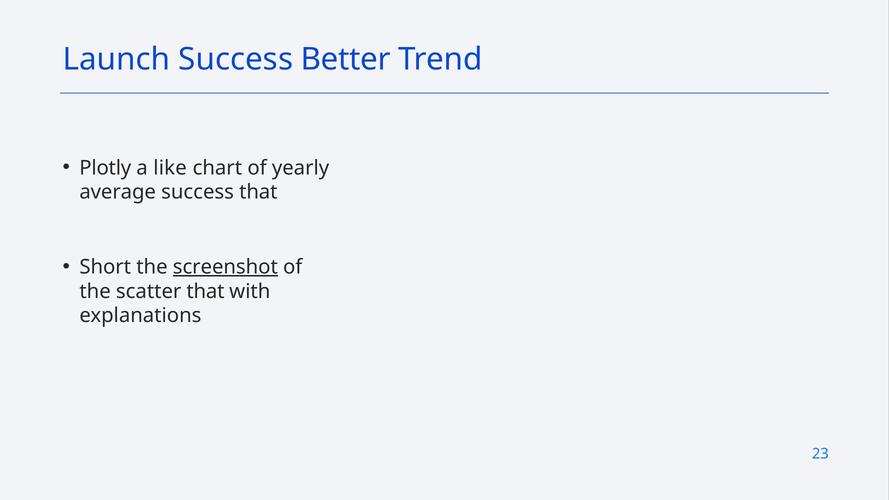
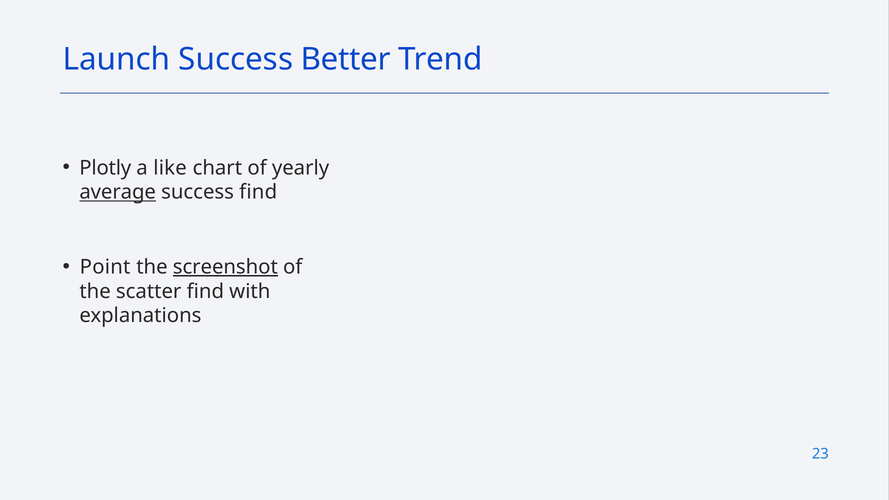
average underline: none -> present
success that: that -> find
Short: Short -> Point
scatter that: that -> find
